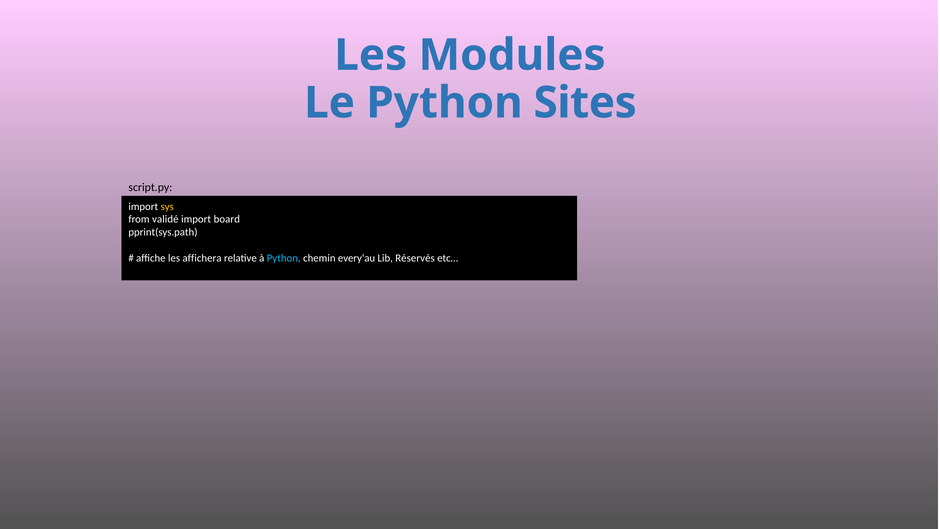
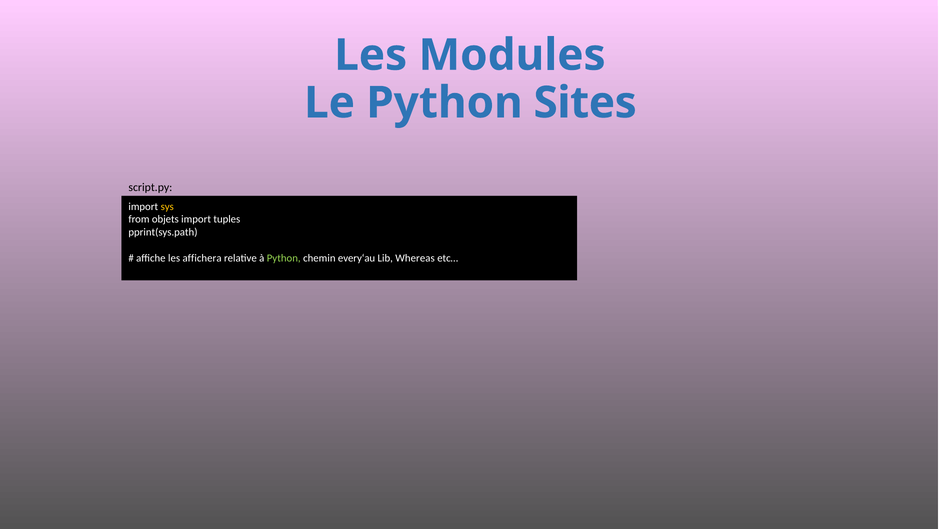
validé: validé -> objets
board: board -> tuples
Python at (284, 258) colour: light blue -> light green
Réservés: Réservés -> Whereas
